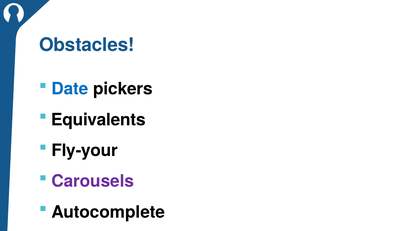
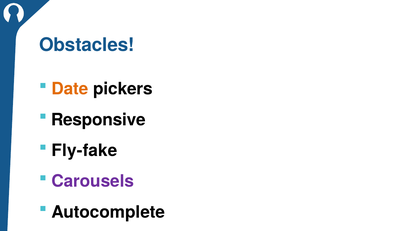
Date colour: blue -> orange
Equivalents: Equivalents -> Responsive
Fly-your: Fly-your -> Fly-fake
